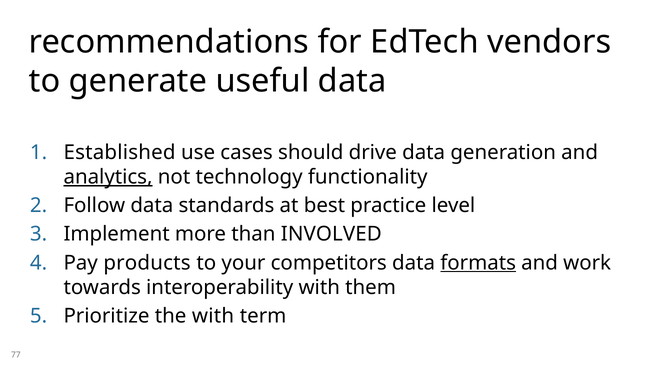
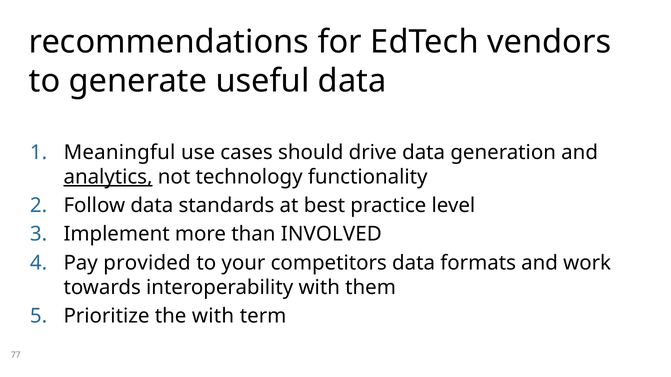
Established: Established -> Meaningful
products: products -> provided
formats underline: present -> none
